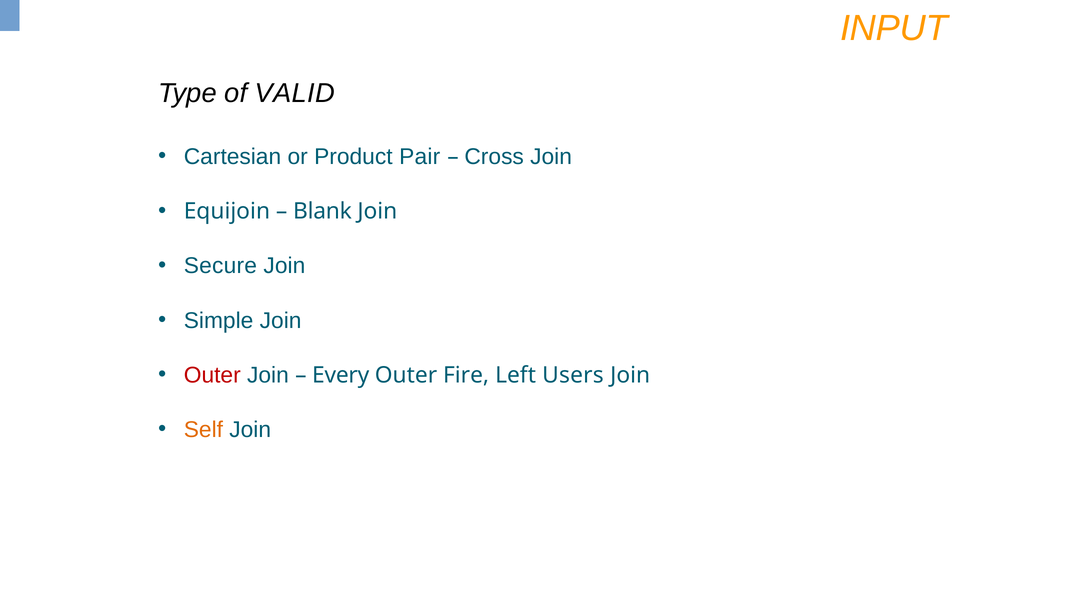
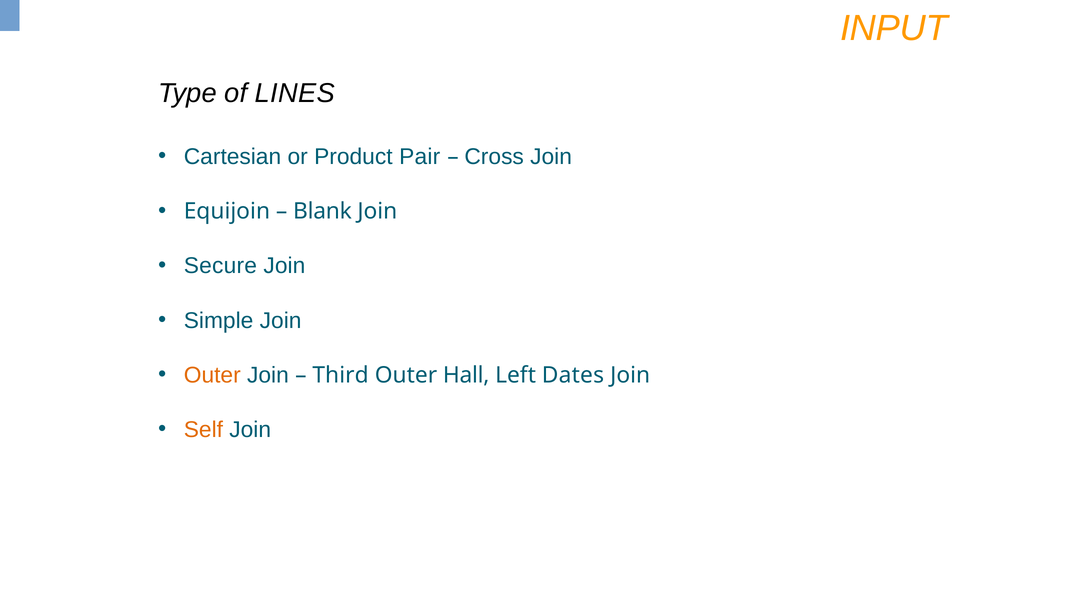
VALID: VALID -> LINES
Outer at (212, 375) colour: red -> orange
Every: Every -> Third
Fire: Fire -> Hall
Users: Users -> Dates
